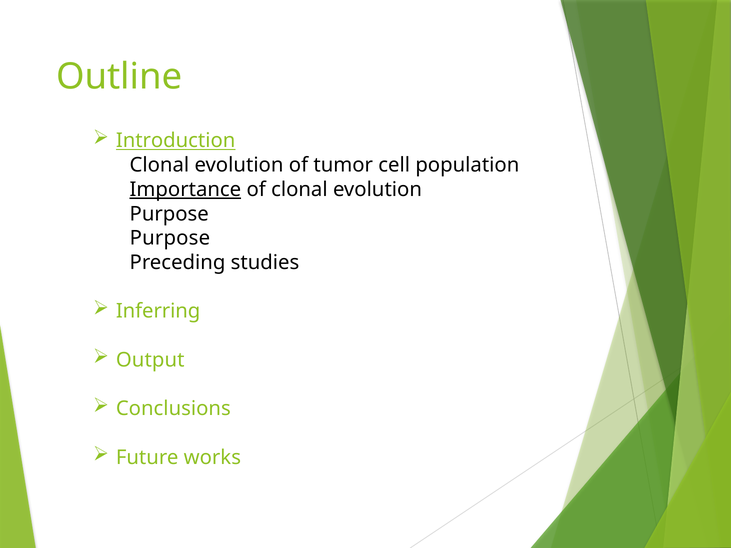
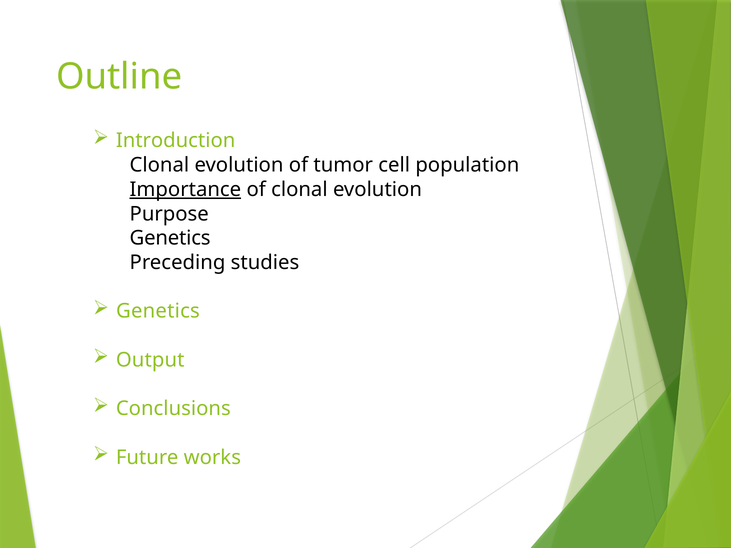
Introduction underline: present -> none
Purpose at (170, 238): Purpose -> Genetics
Inferring at (158, 311): Inferring -> Genetics
